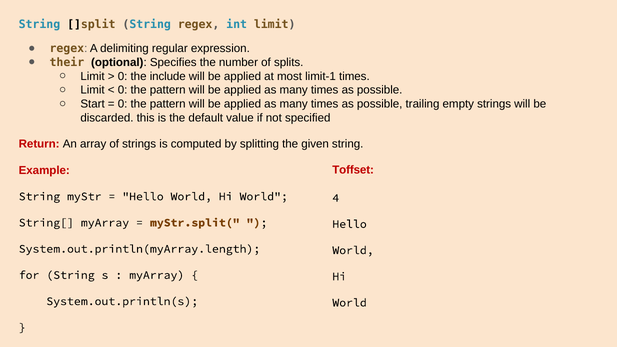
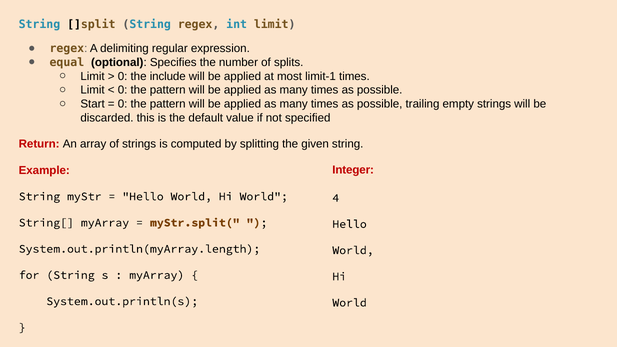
their: their -> equal
Toffset: Toffset -> Integer
